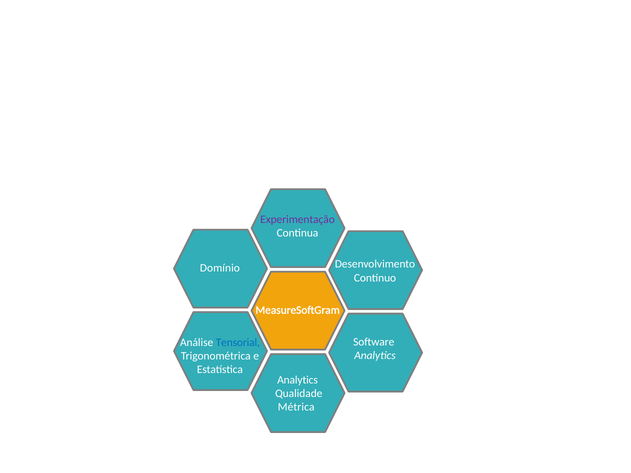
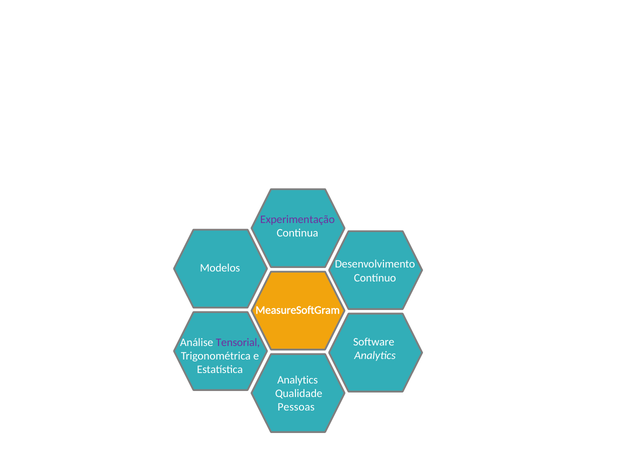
Domínio: Domínio -> Modelos
Tensorial colour: blue -> purple
Métrica: Métrica -> Pessoas
